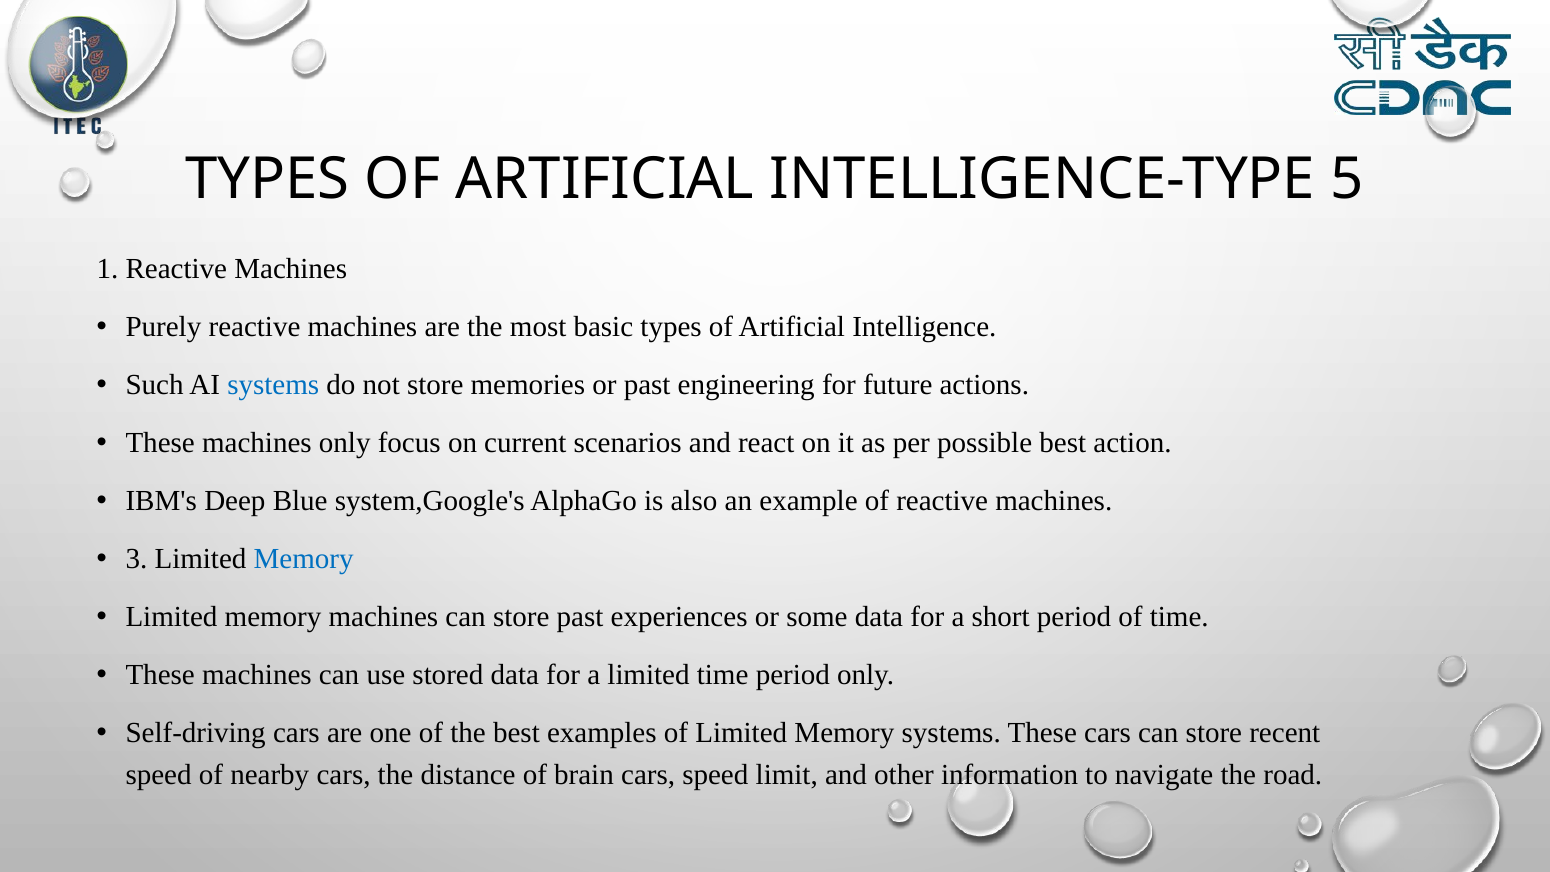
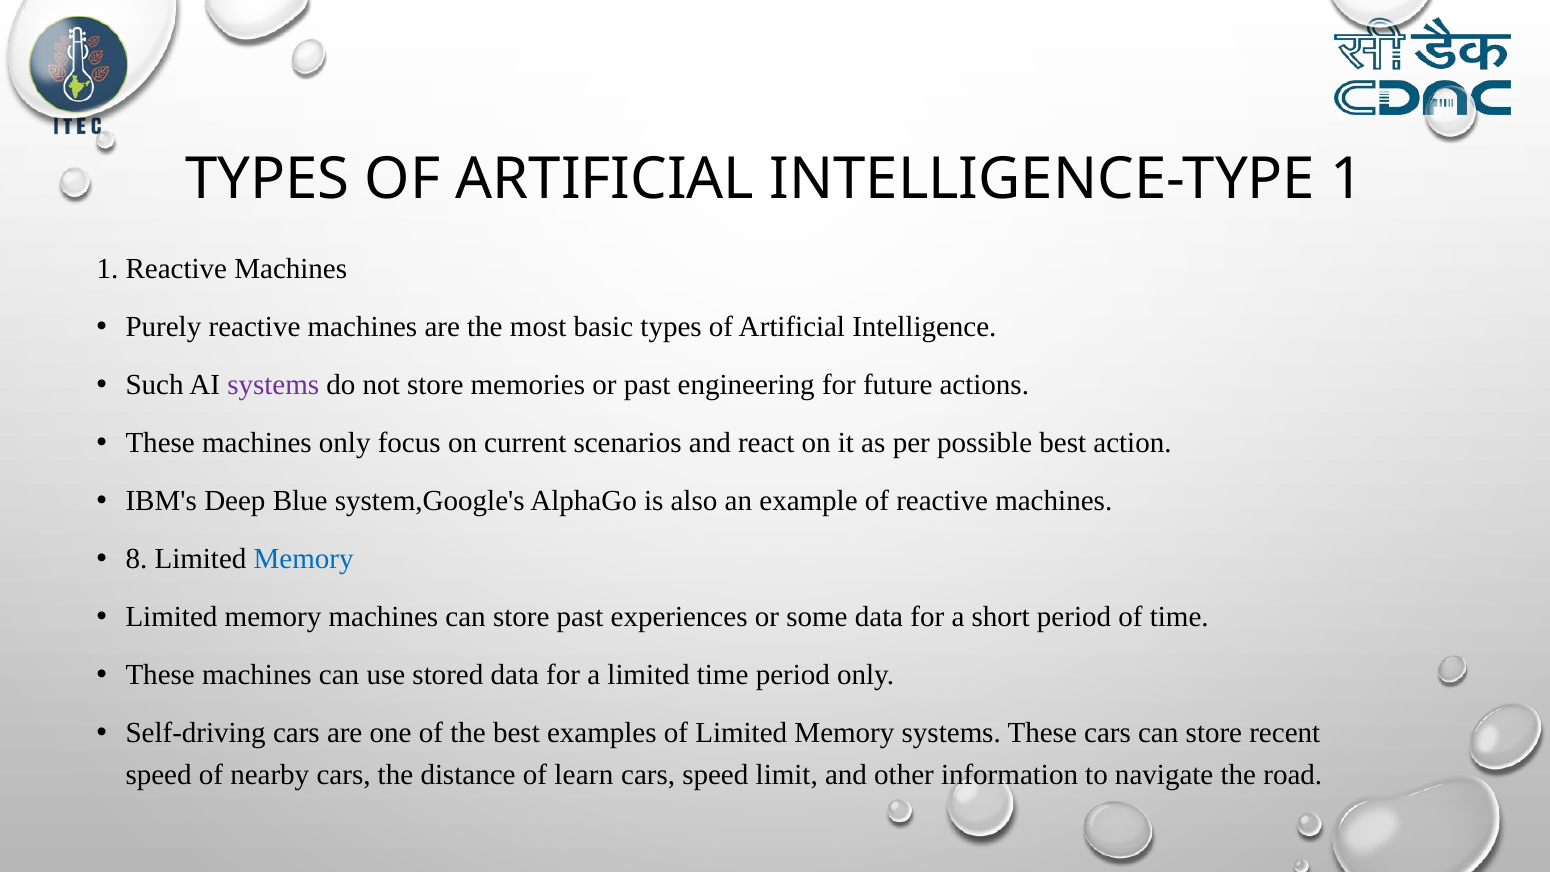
INTELLIGENCE-TYPE 5: 5 -> 1
systems at (273, 385) colour: blue -> purple
3: 3 -> 8
brain: brain -> learn
